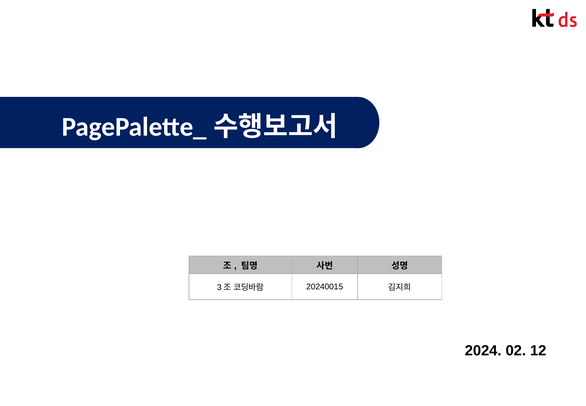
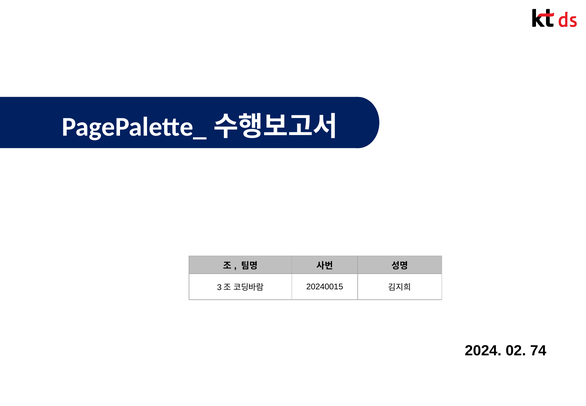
12: 12 -> 74
